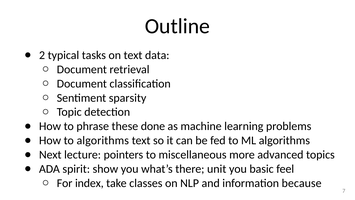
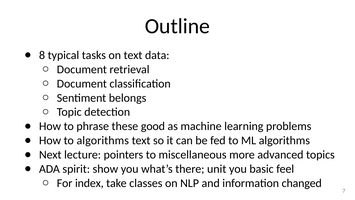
2: 2 -> 8
sparsity: sparsity -> belongs
done: done -> good
because: because -> changed
